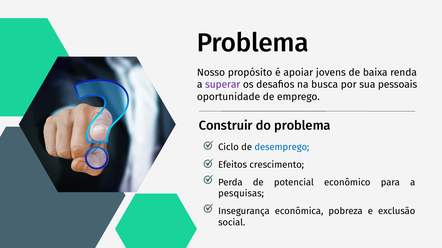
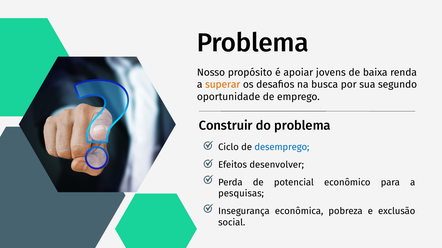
superar colour: purple -> orange
pessoais: pessoais -> segundo
crescimento: crescimento -> desenvolver
